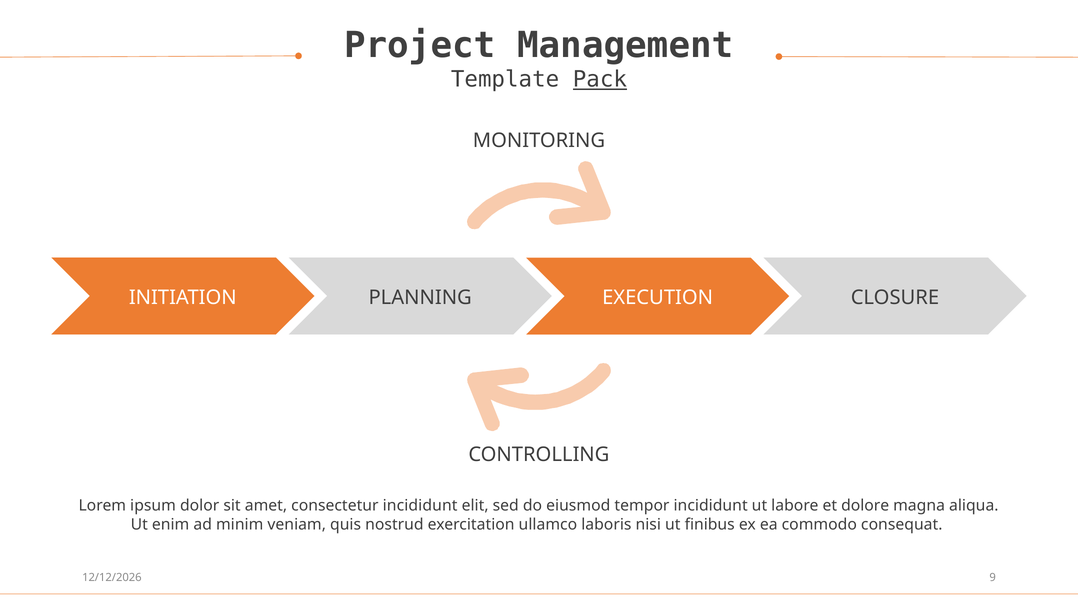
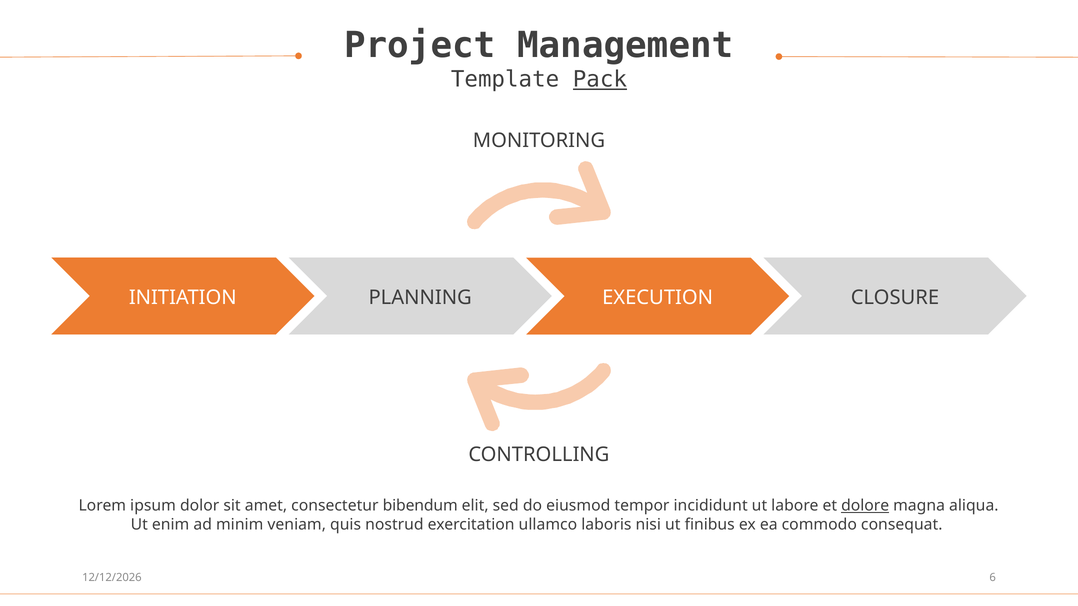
consectetur incididunt: incididunt -> bibendum
dolore underline: none -> present
9: 9 -> 6
